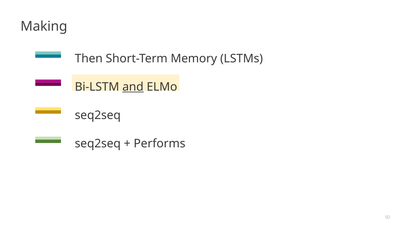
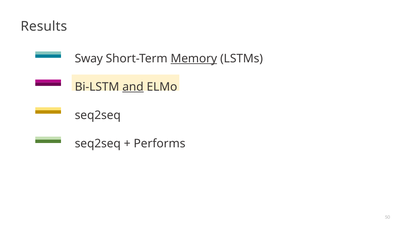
Making: Making -> Results
Then: Then -> Sway
Memory underline: none -> present
